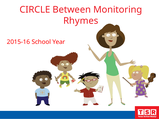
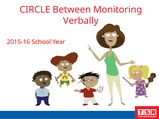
Rhymes: Rhymes -> Verbally
